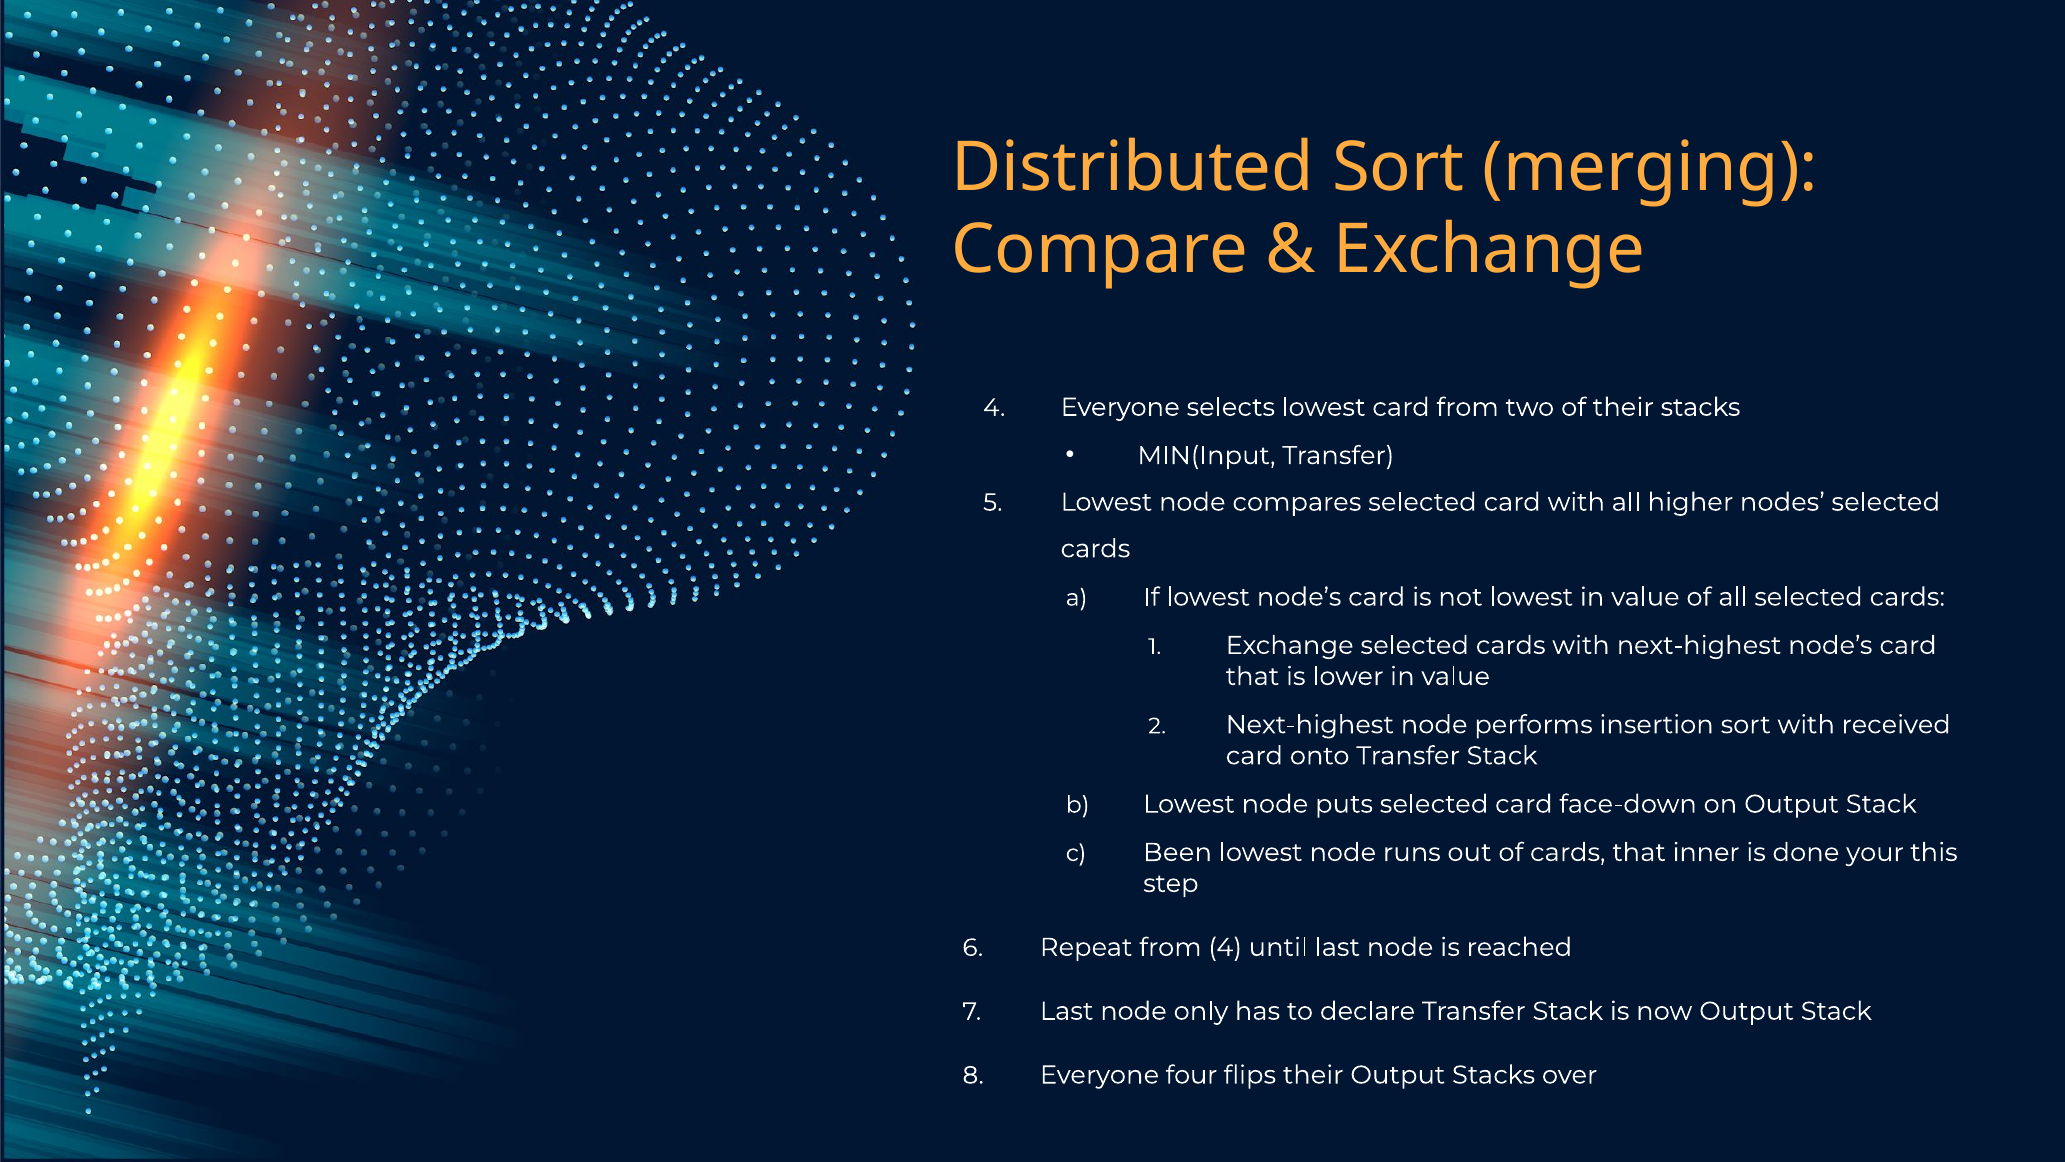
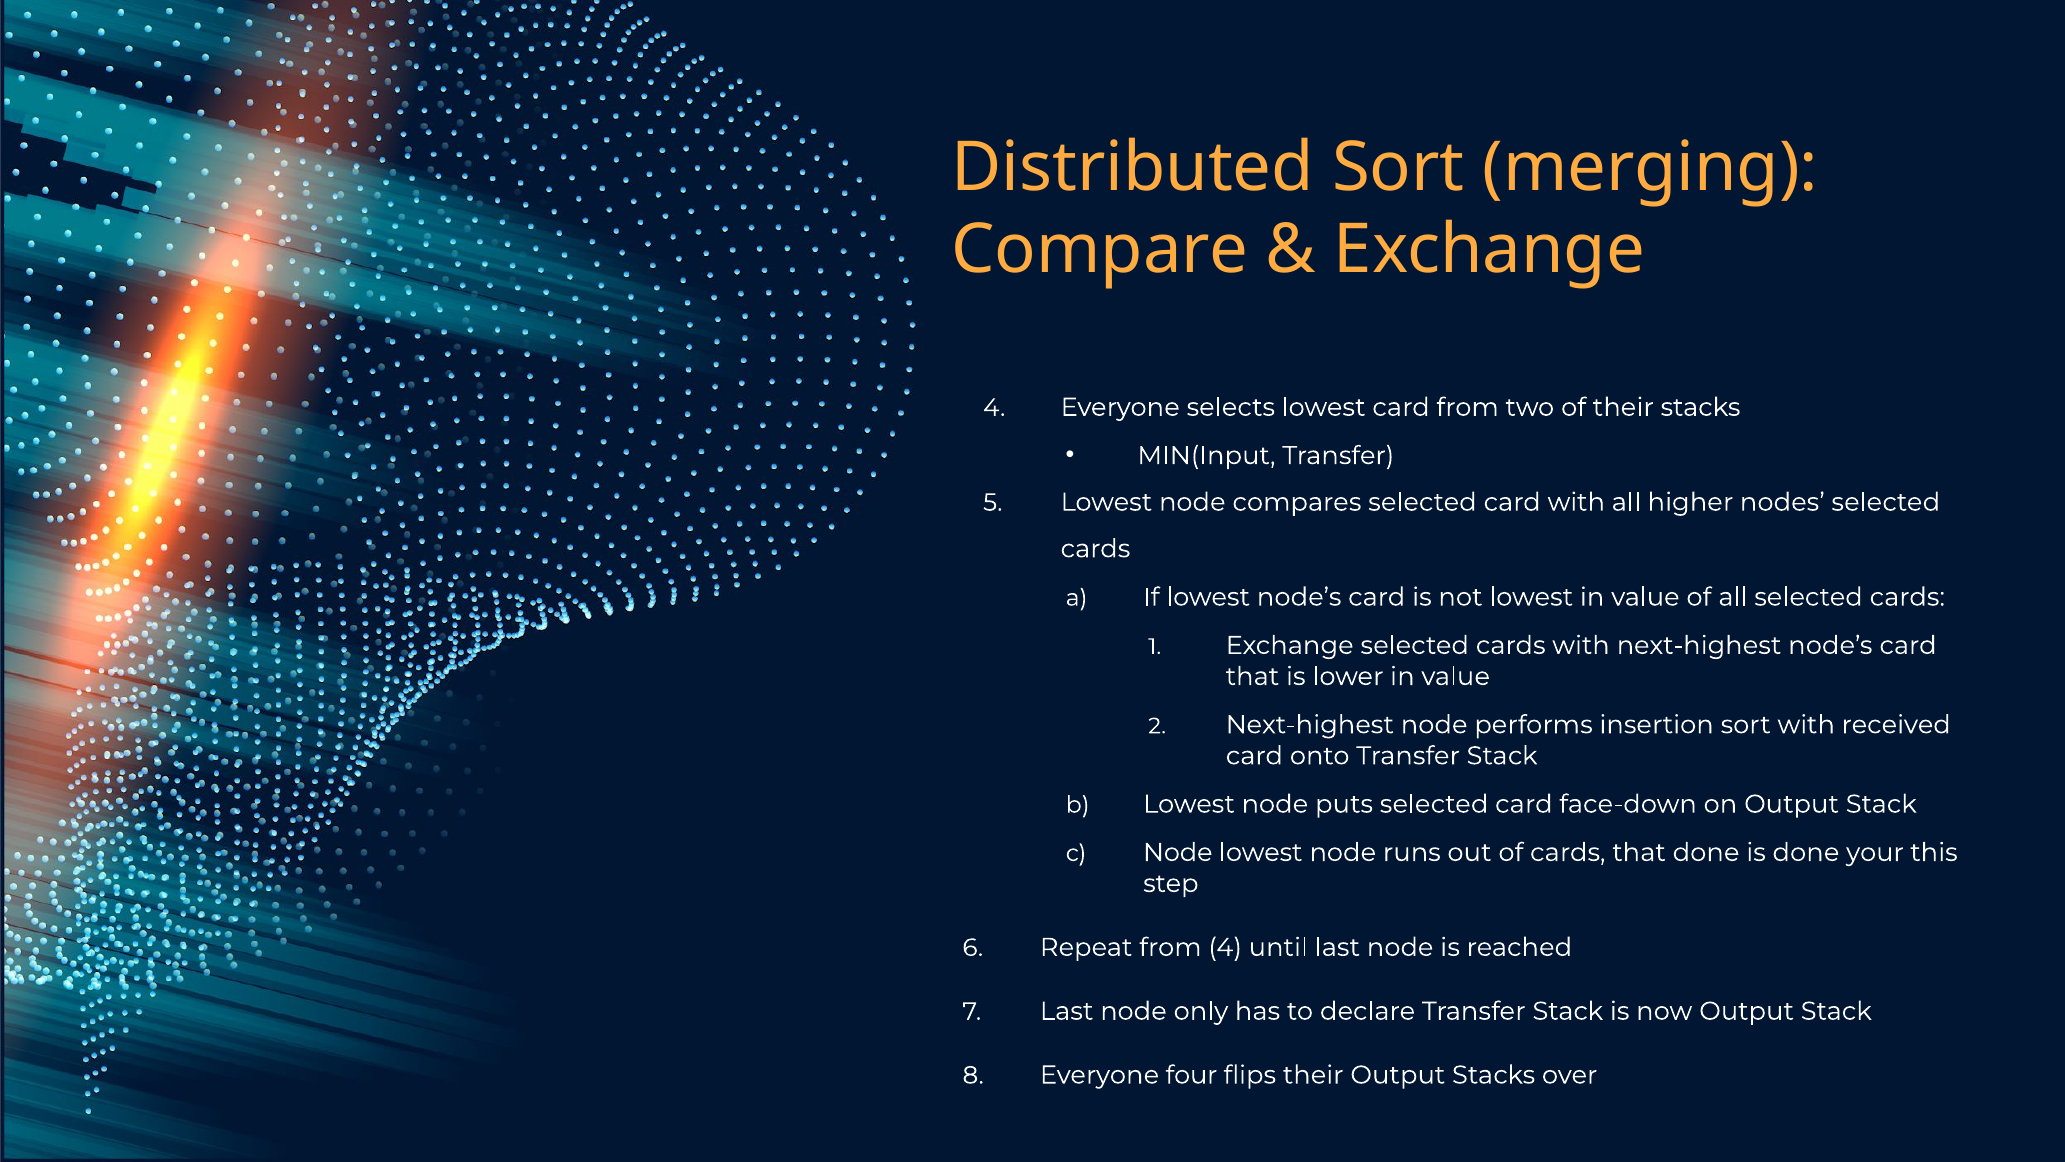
Been at (1178, 852): Been -> Node
that inner: inner -> done
